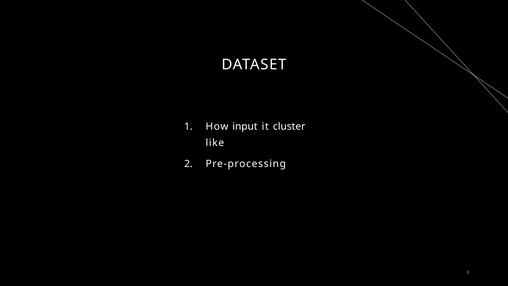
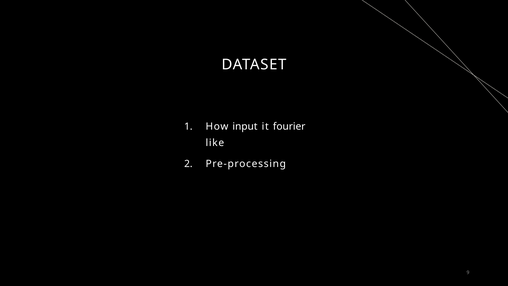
cluster: cluster -> fourier
